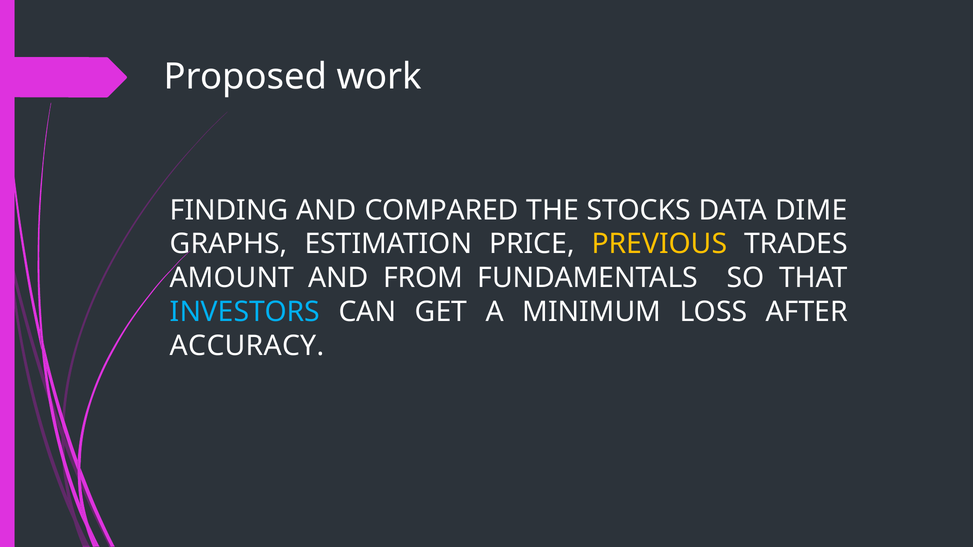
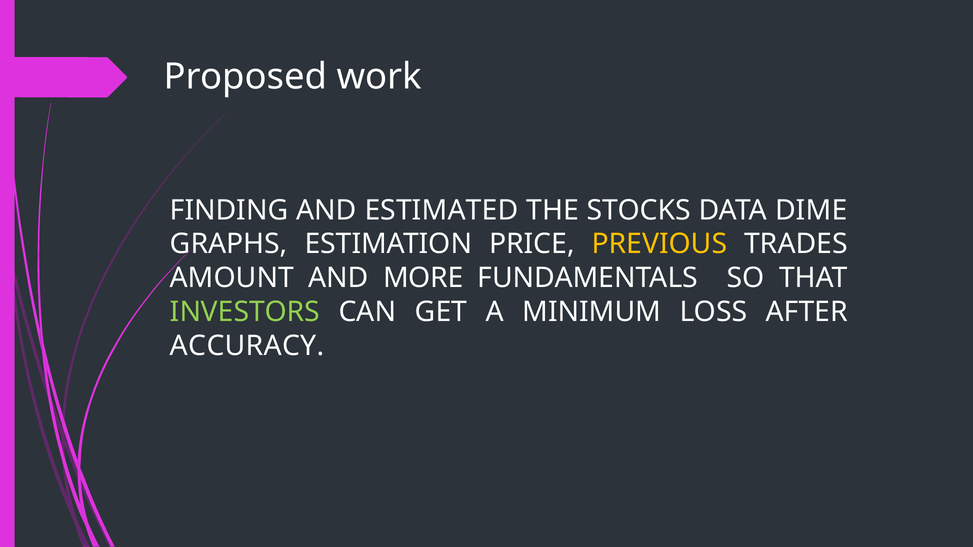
COMPARED: COMPARED -> ESTIMATED
FROM: FROM -> MORE
INVESTORS colour: light blue -> light green
